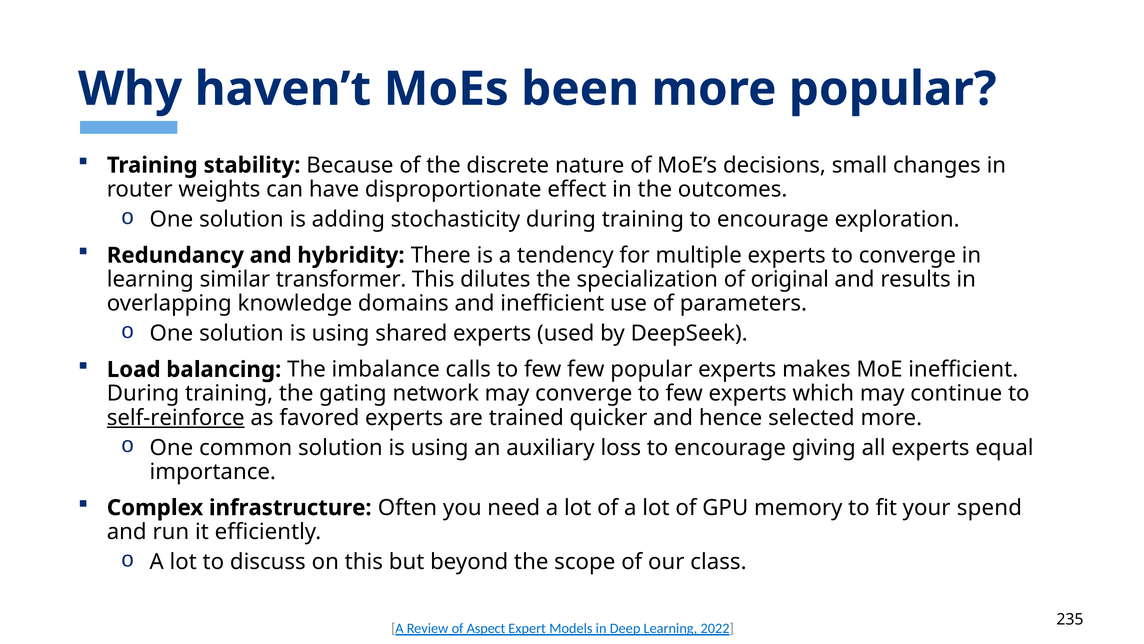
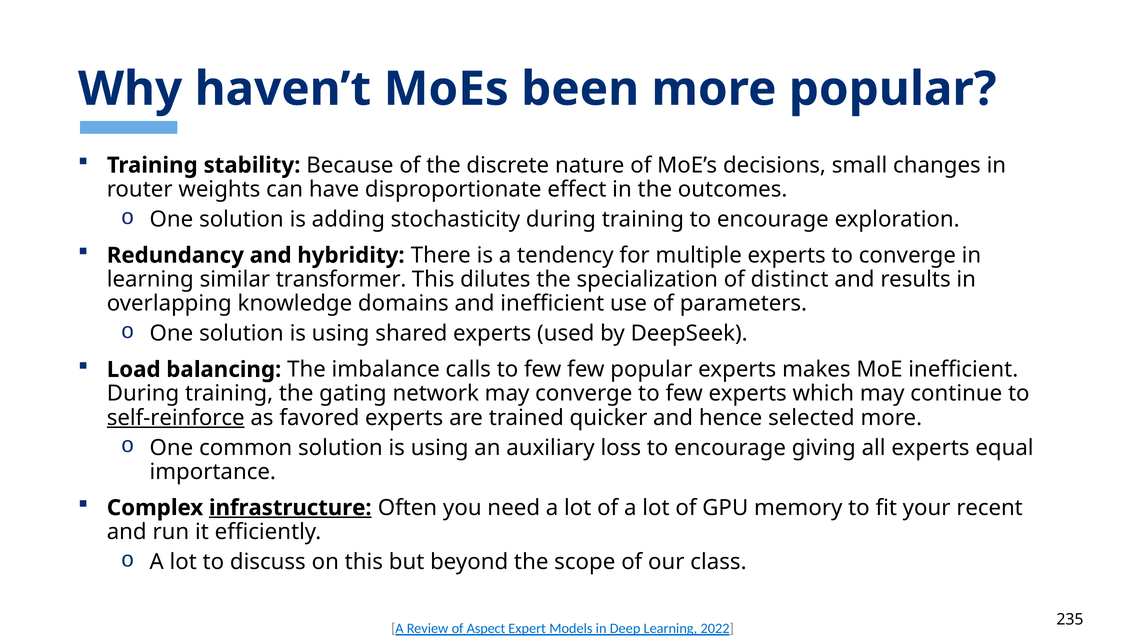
original: original -> distinct
infrastructure underline: none -> present
spend: spend -> recent
